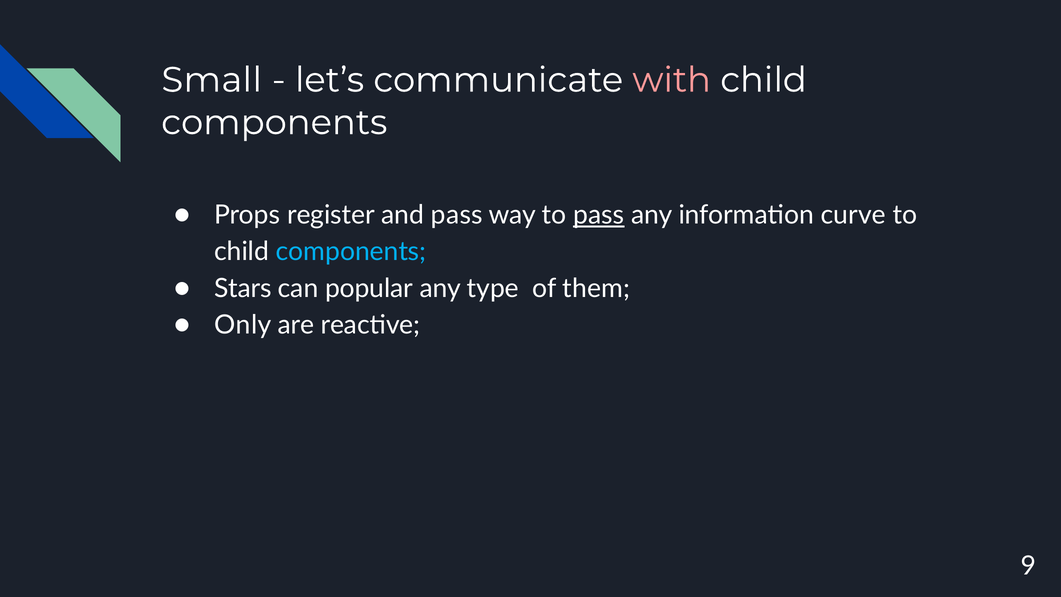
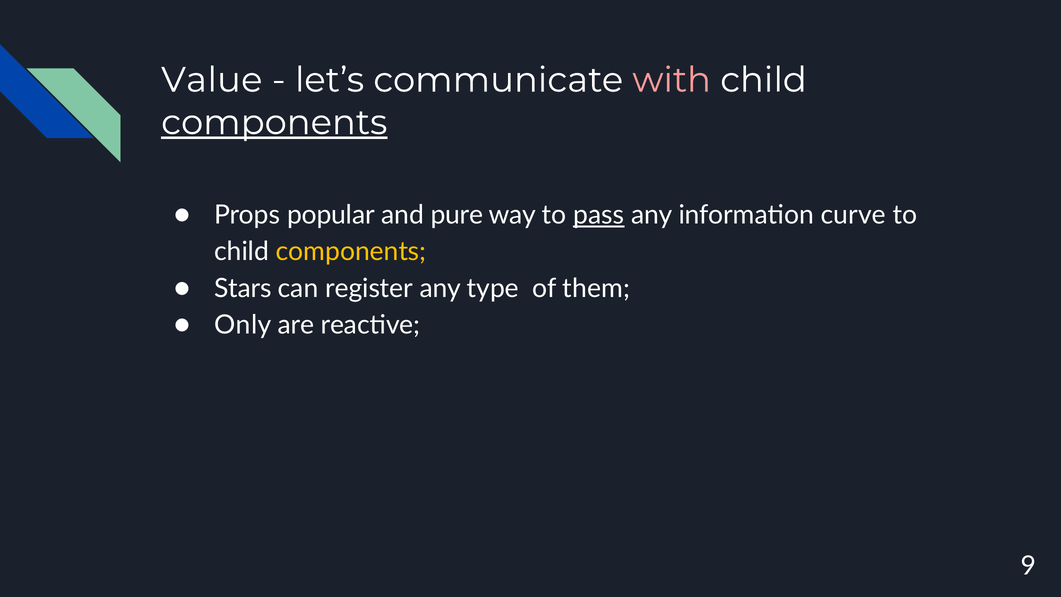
Small: Small -> Value
components at (274, 122) underline: none -> present
register: register -> popular
and pass: pass -> pure
components at (351, 252) colour: light blue -> yellow
popular: popular -> register
